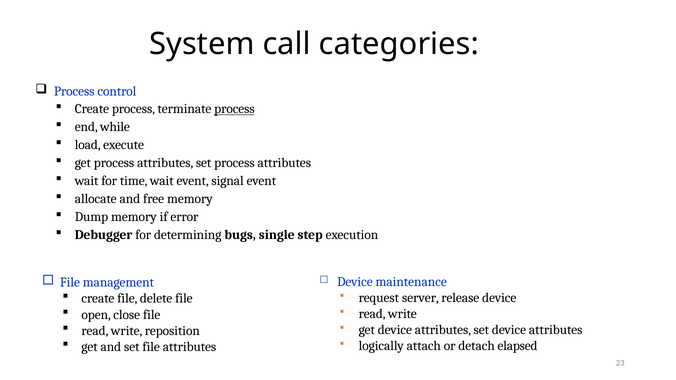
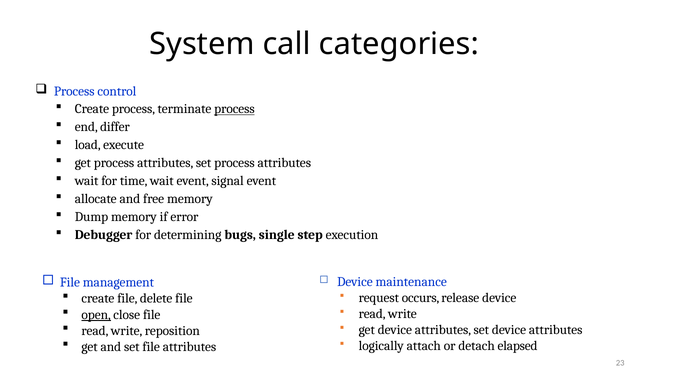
while: while -> differ
server: server -> occurs
open underline: none -> present
